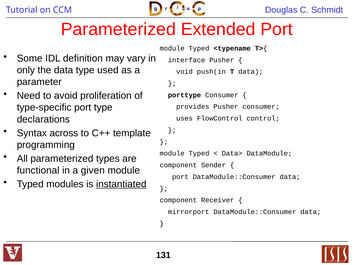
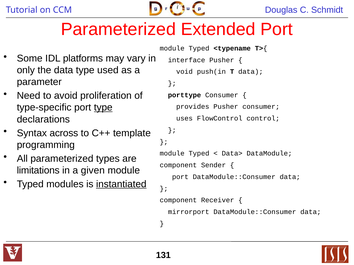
definition: definition -> platforms
type at (103, 108) underline: none -> present
functional: functional -> limitations
